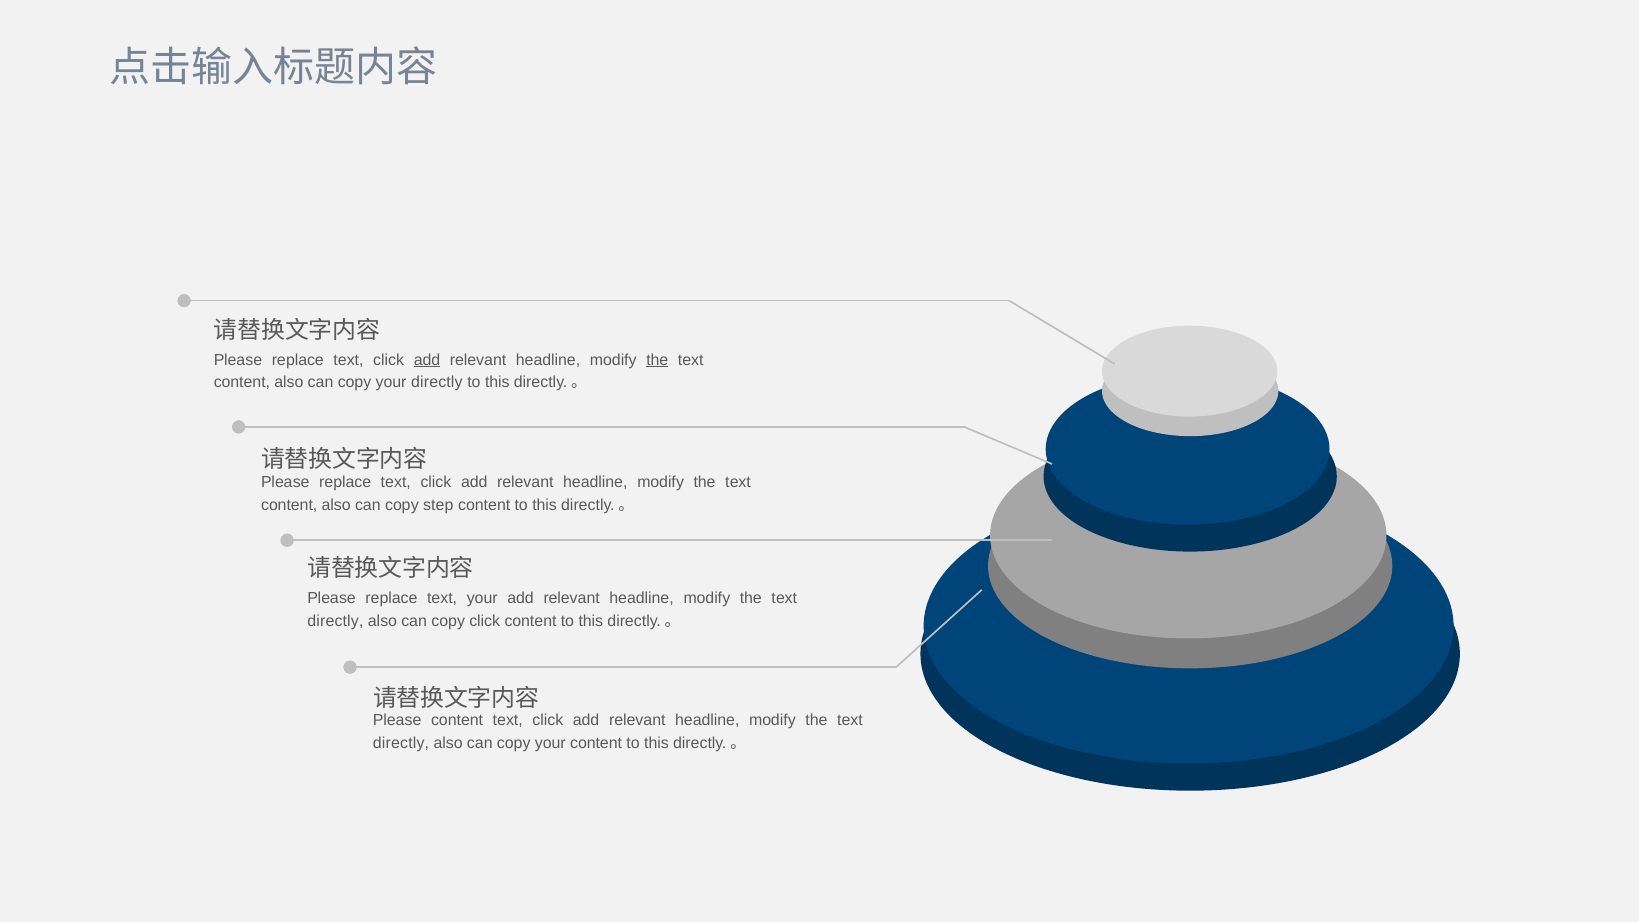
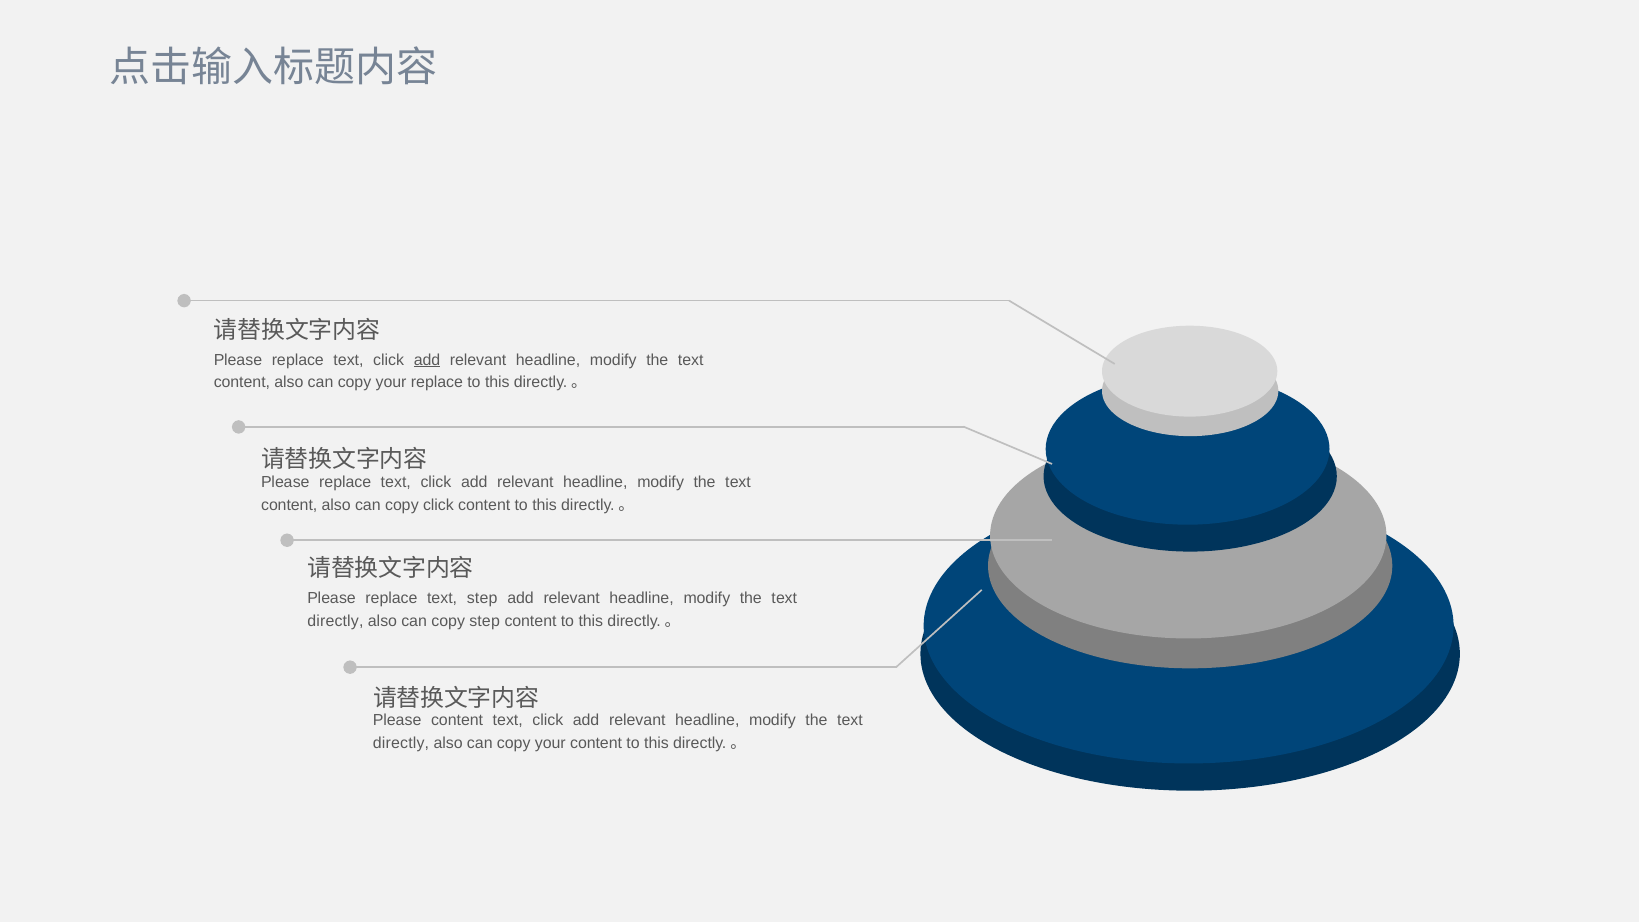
the at (657, 360) underline: present -> none
your directly: directly -> replace
copy step: step -> click
text your: your -> step
copy click: click -> step
